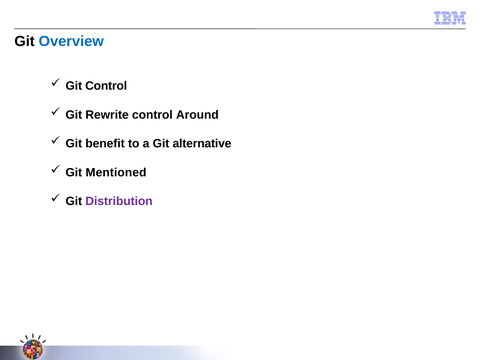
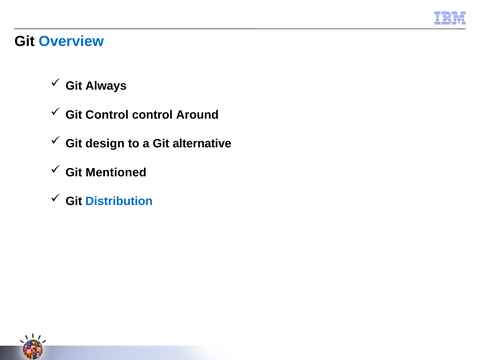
Git Control: Control -> Always
Git Rewrite: Rewrite -> Control
benefit: benefit -> design
Distribution colour: purple -> blue
